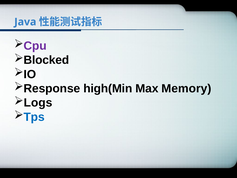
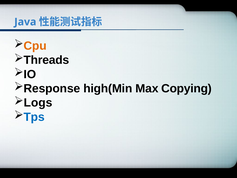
Cpu colour: purple -> orange
Blocked: Blocked -> Threads
Memory: Memory -> Copying
